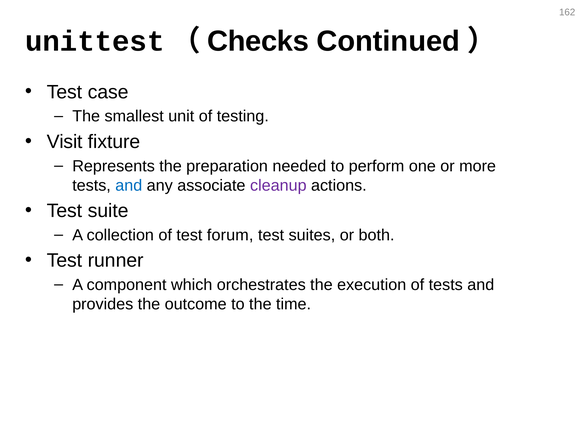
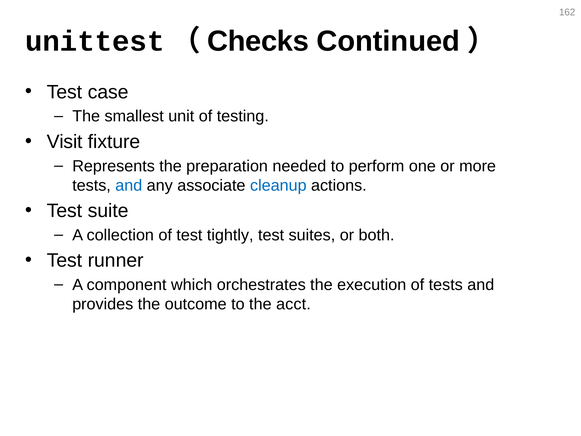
cleanup colour: purple -> blue
forum: forum -> tightly
time: time -> acct
